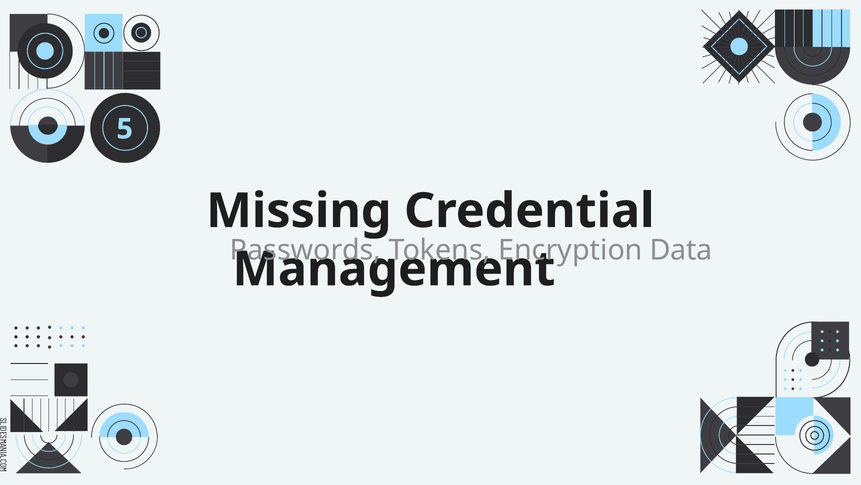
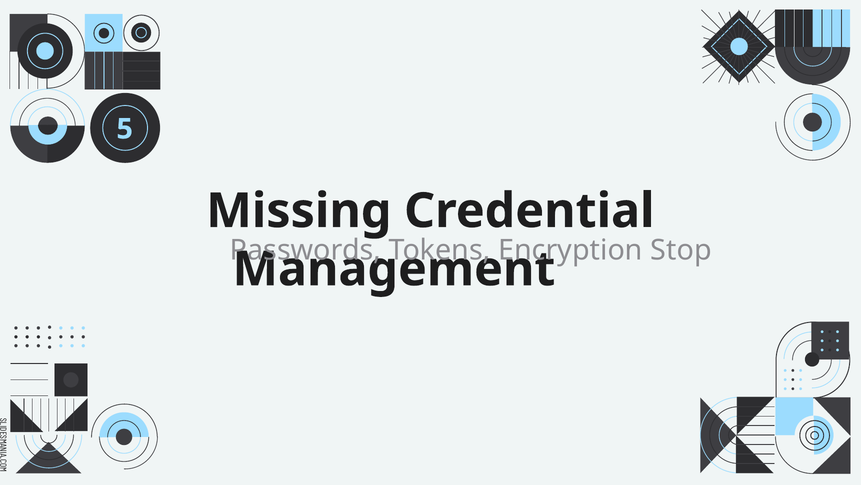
Data: Data -> Stop
